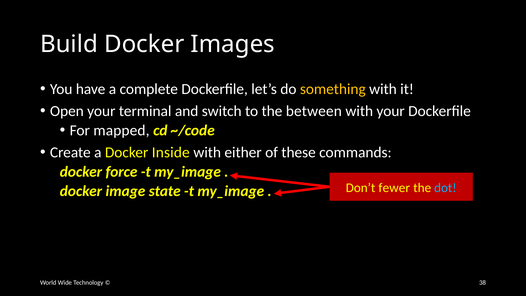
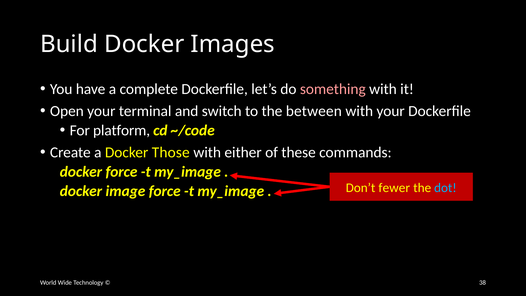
something colour: yellow -> pink
mapped: mapped -> platform
Inside: Inside -> Those
image state: state -> force
